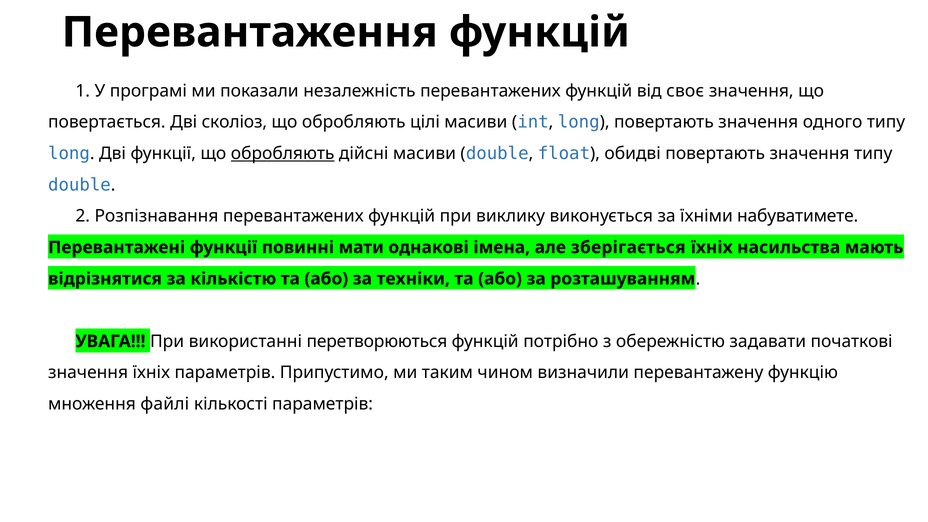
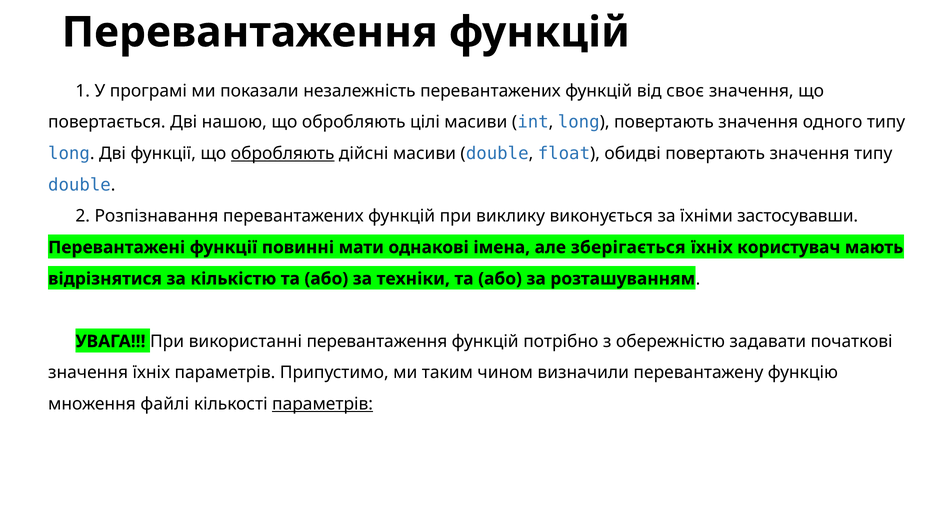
сколіоз: сколіоз -> нашою
набуватимете: набуватимете -> застосувавши
насильства: насильства -> користувач
використанні перетворюються: перетворюються -> перевантаження
параметрів at (323, 404) underline: none -> present
